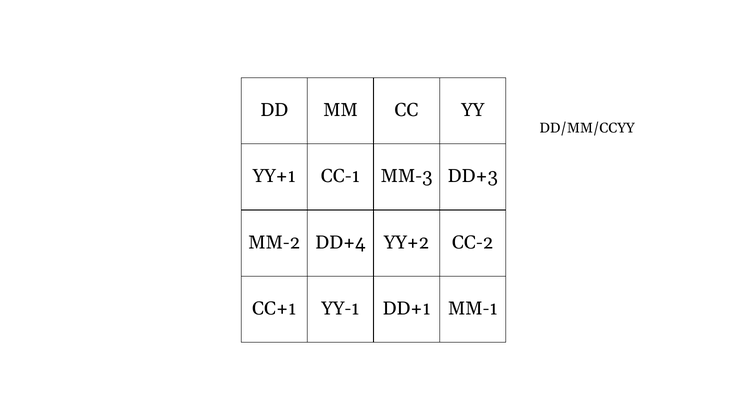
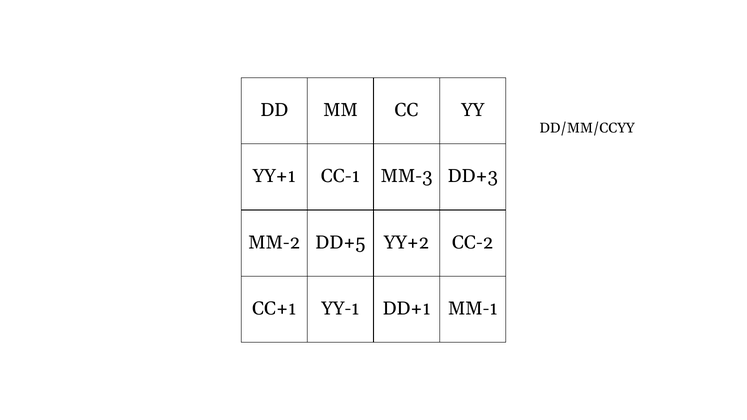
DD+4: DD+4 -> DD+5
